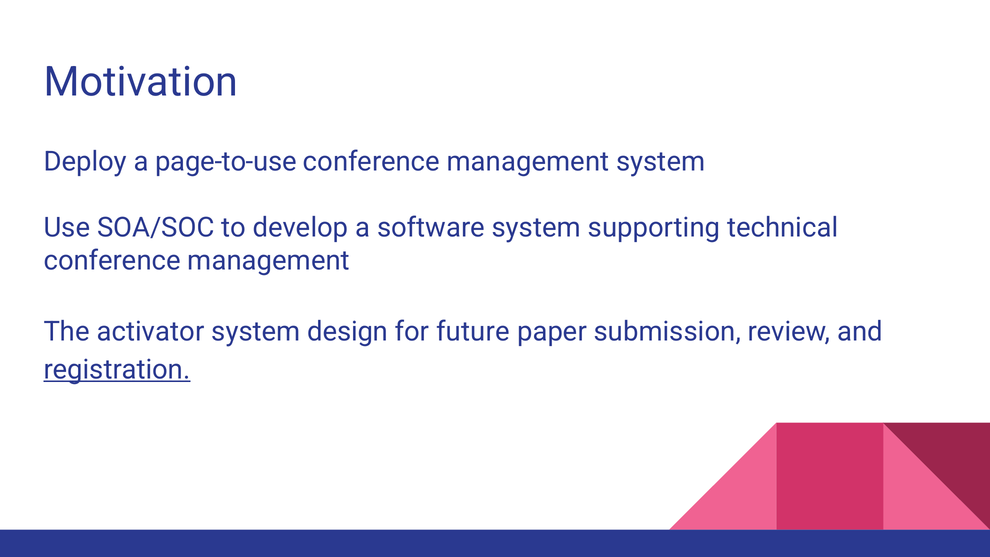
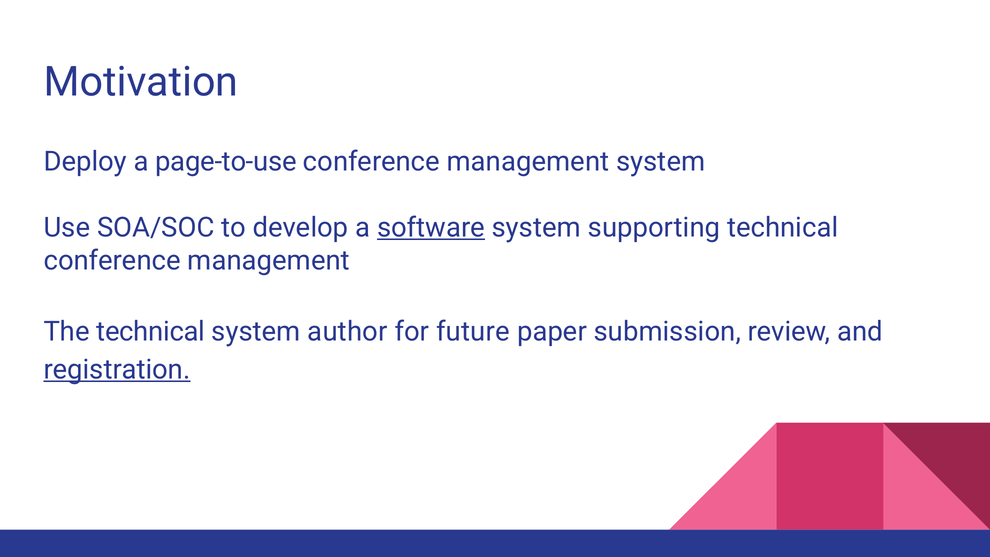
software underline: none -> present
The activator: activator -> technical
design: design -> author
